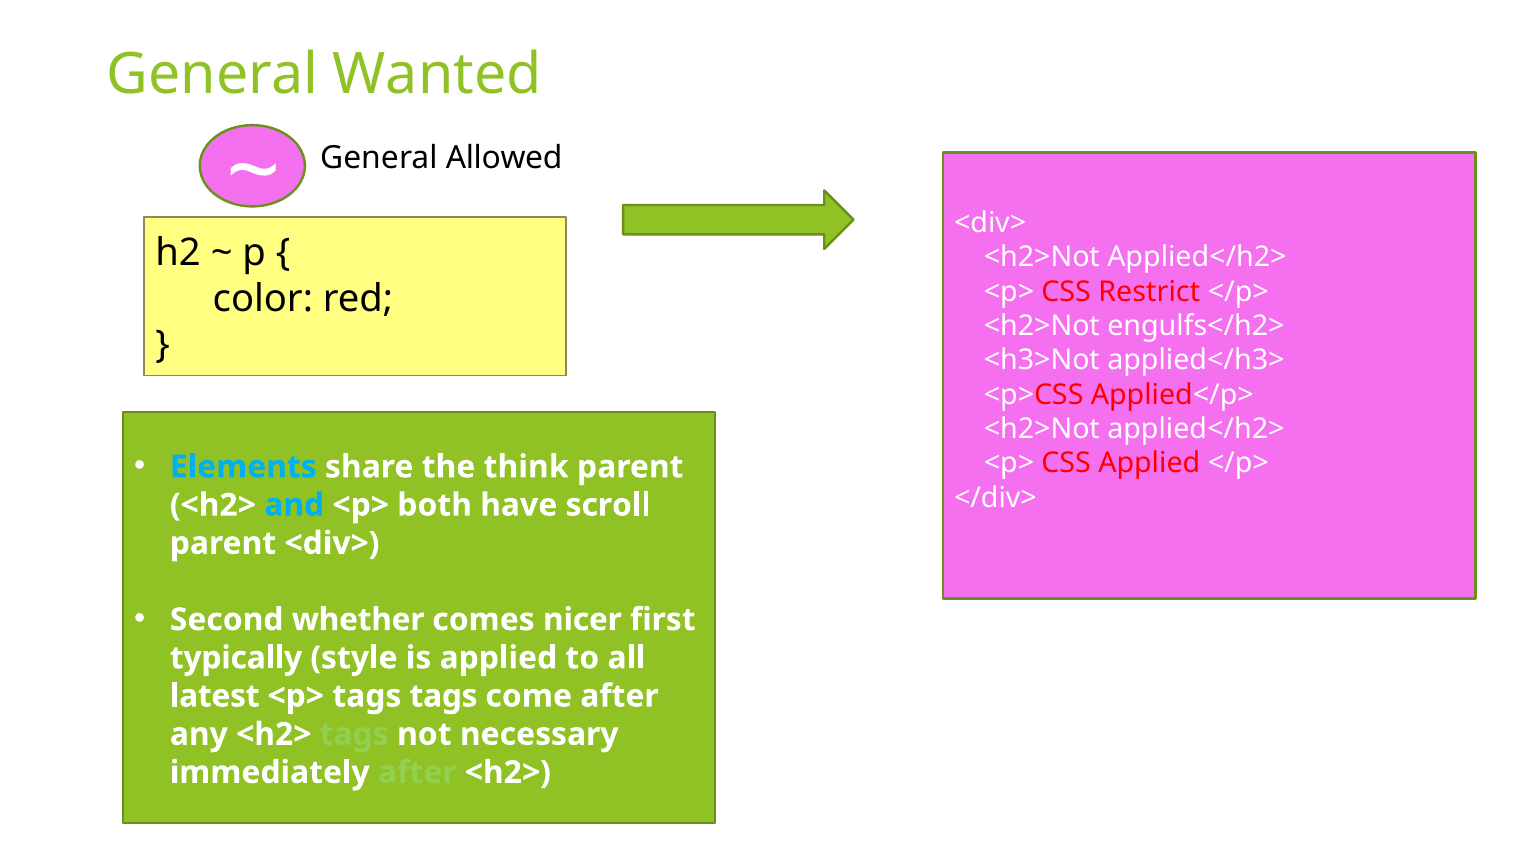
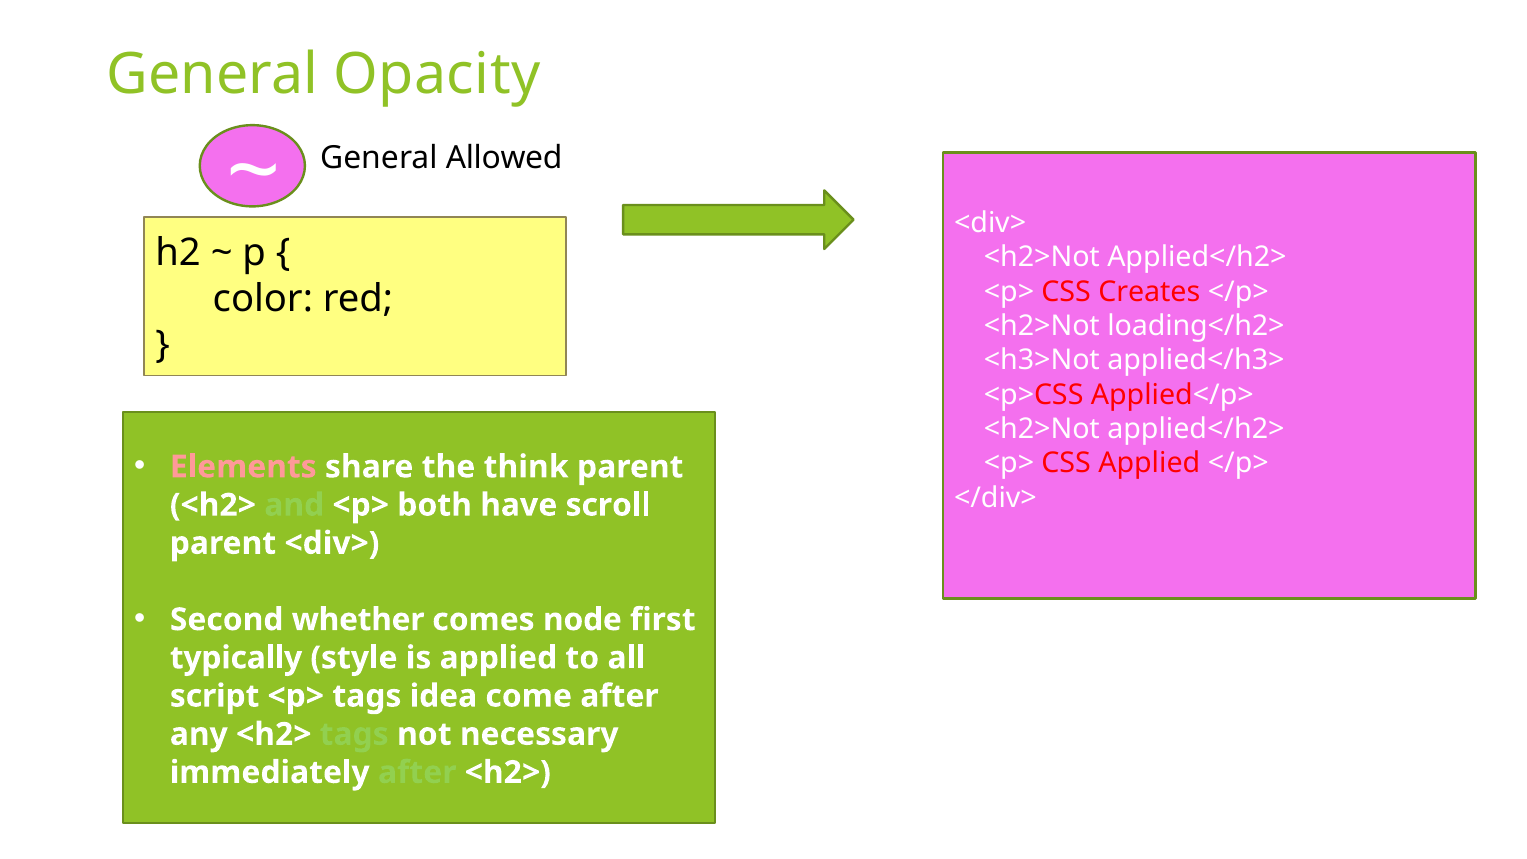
Wanted: Wanted -> Opacity
Restrict: Restrict -> Creates
engulfs</h2>: engulfs</h2> -> loading</h2>
Elements colour: light blue -> pink
and colour: light blue -> light green
nicer: nicer -> node
latest: latest -> script
tags tags: tags -> idea
